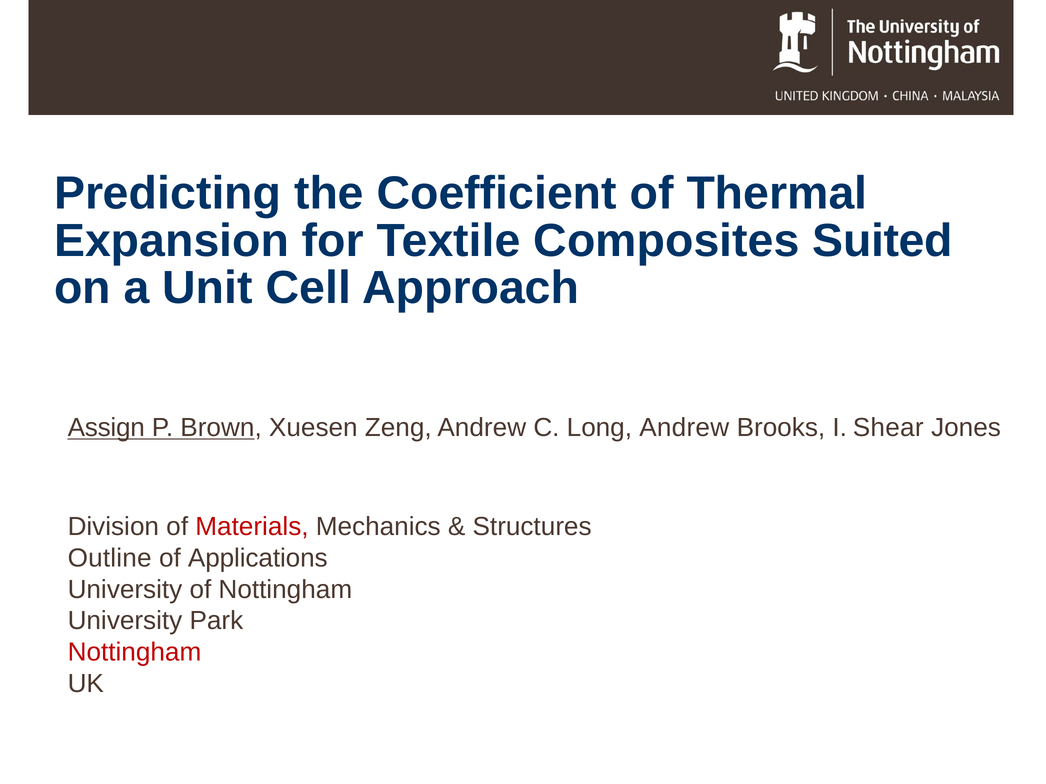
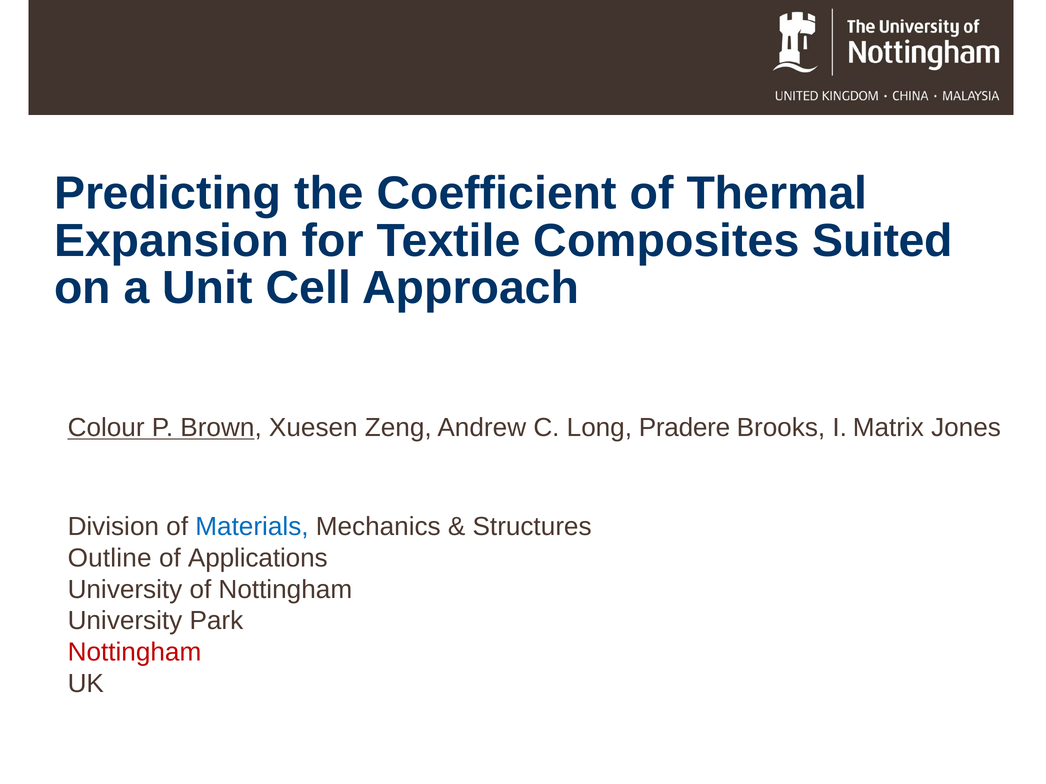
Assign: Assign -> Colour
Long Andrew: Andrew -> Pradere
Shear: Shear -> Matrix
Materials colour: red -> blue
